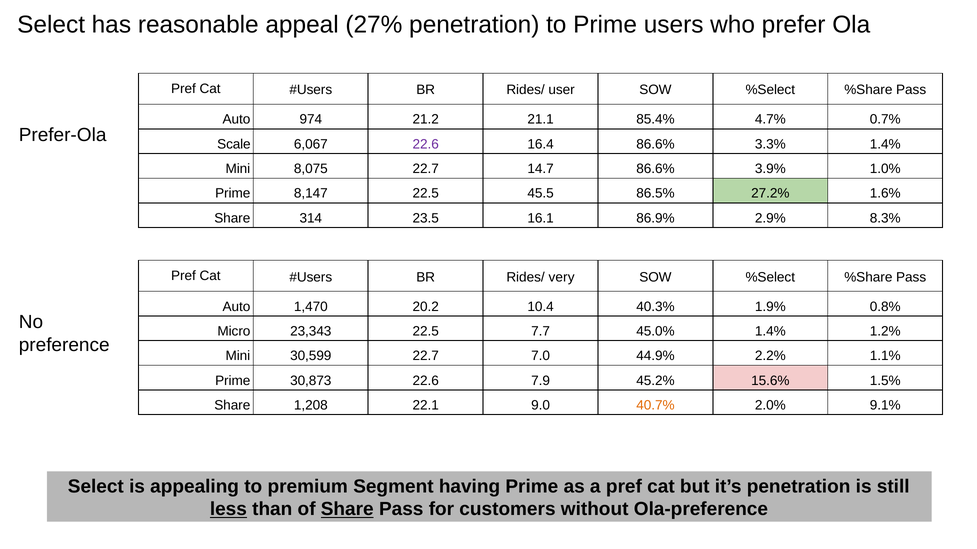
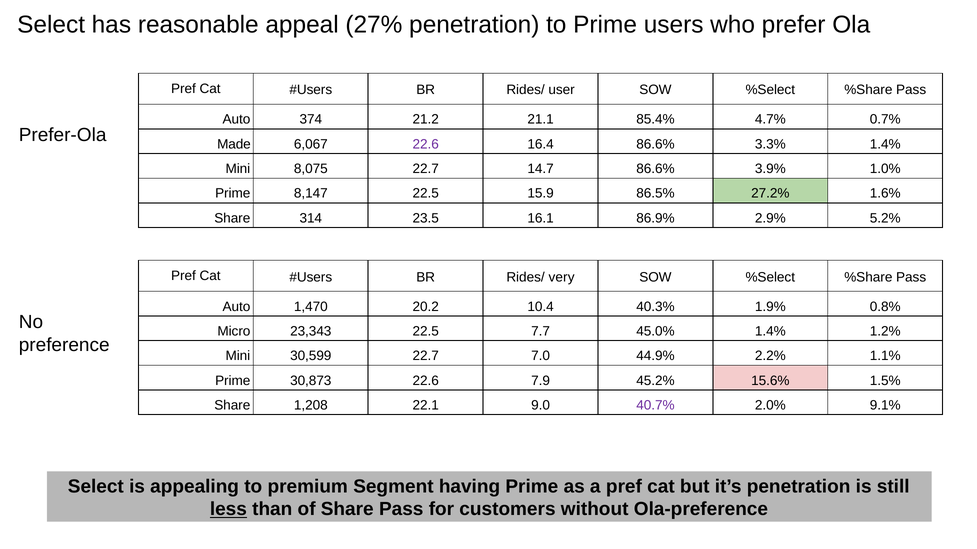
974: 974 -> 374
Scale: Scale -> Made
45.5: 45.5 -> 15.9
8.3%: 8.3% -> 5.2%
40.7% colour: orange -> purple
Share at (347, 510) underline: present -> none
